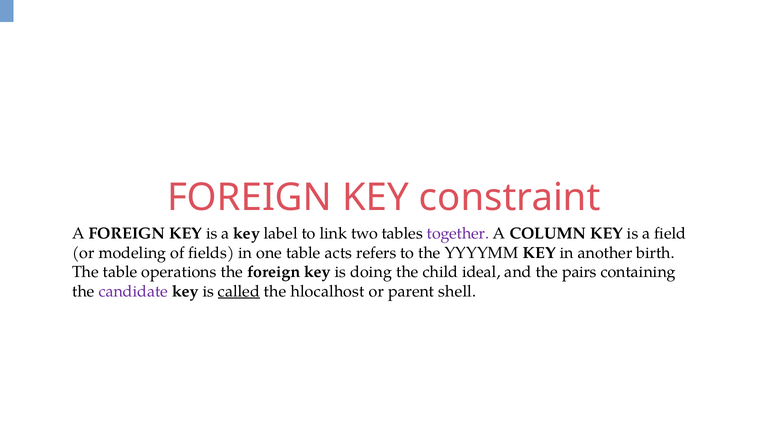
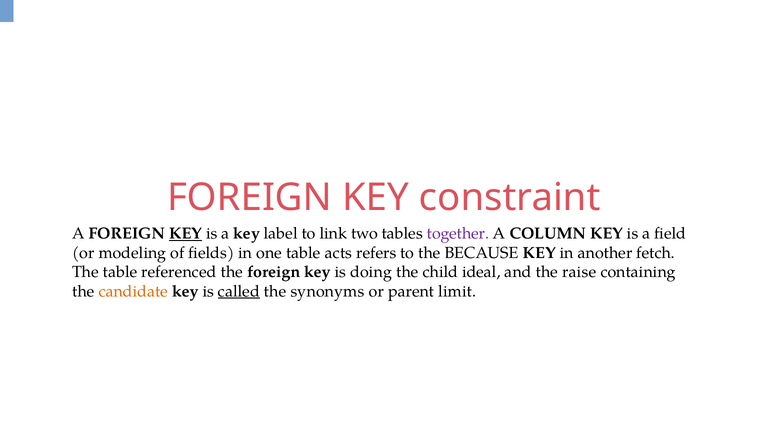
KEY at (186, 234) underline: none -> present
YYYYMM: YYYYMM -> BECAUSE
birth: birth -> fetch
operations: operations -> referenced
pairs: pairs -> raise
candidate colour: purple -> orange
hlocalhost: hlocalhost -> synonyms
shell: shell -> limit
